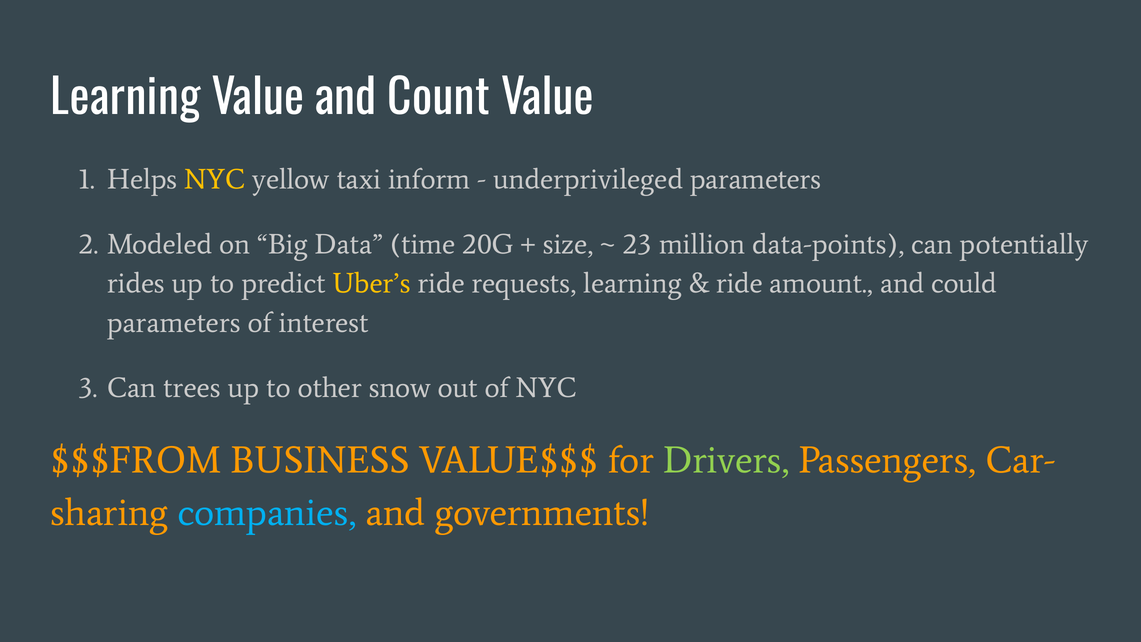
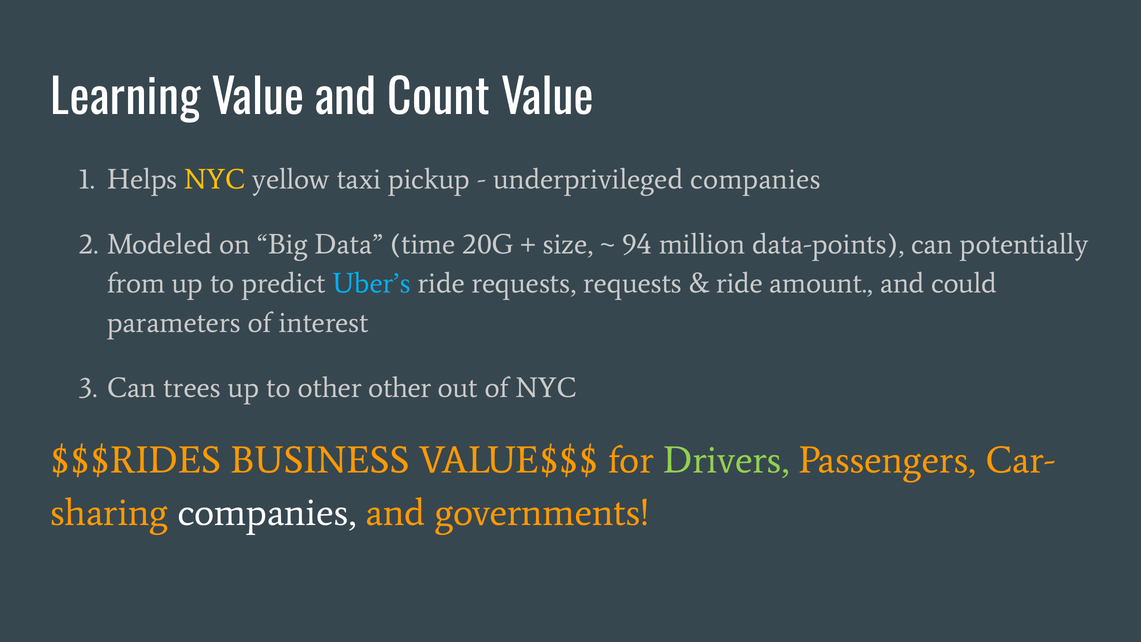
inform: inform -> pickup
underprivileged parameters: parameters -> companies
23: 23 -> 94
rides: rides -> from
Uber’s colour: yellow -> light blue
requests learning: learning -> requests
other snow: snow -> other
$$$FROM: $$$FROM -> $$$RIDES
companies at (267, 513) colour: light blue -> white
